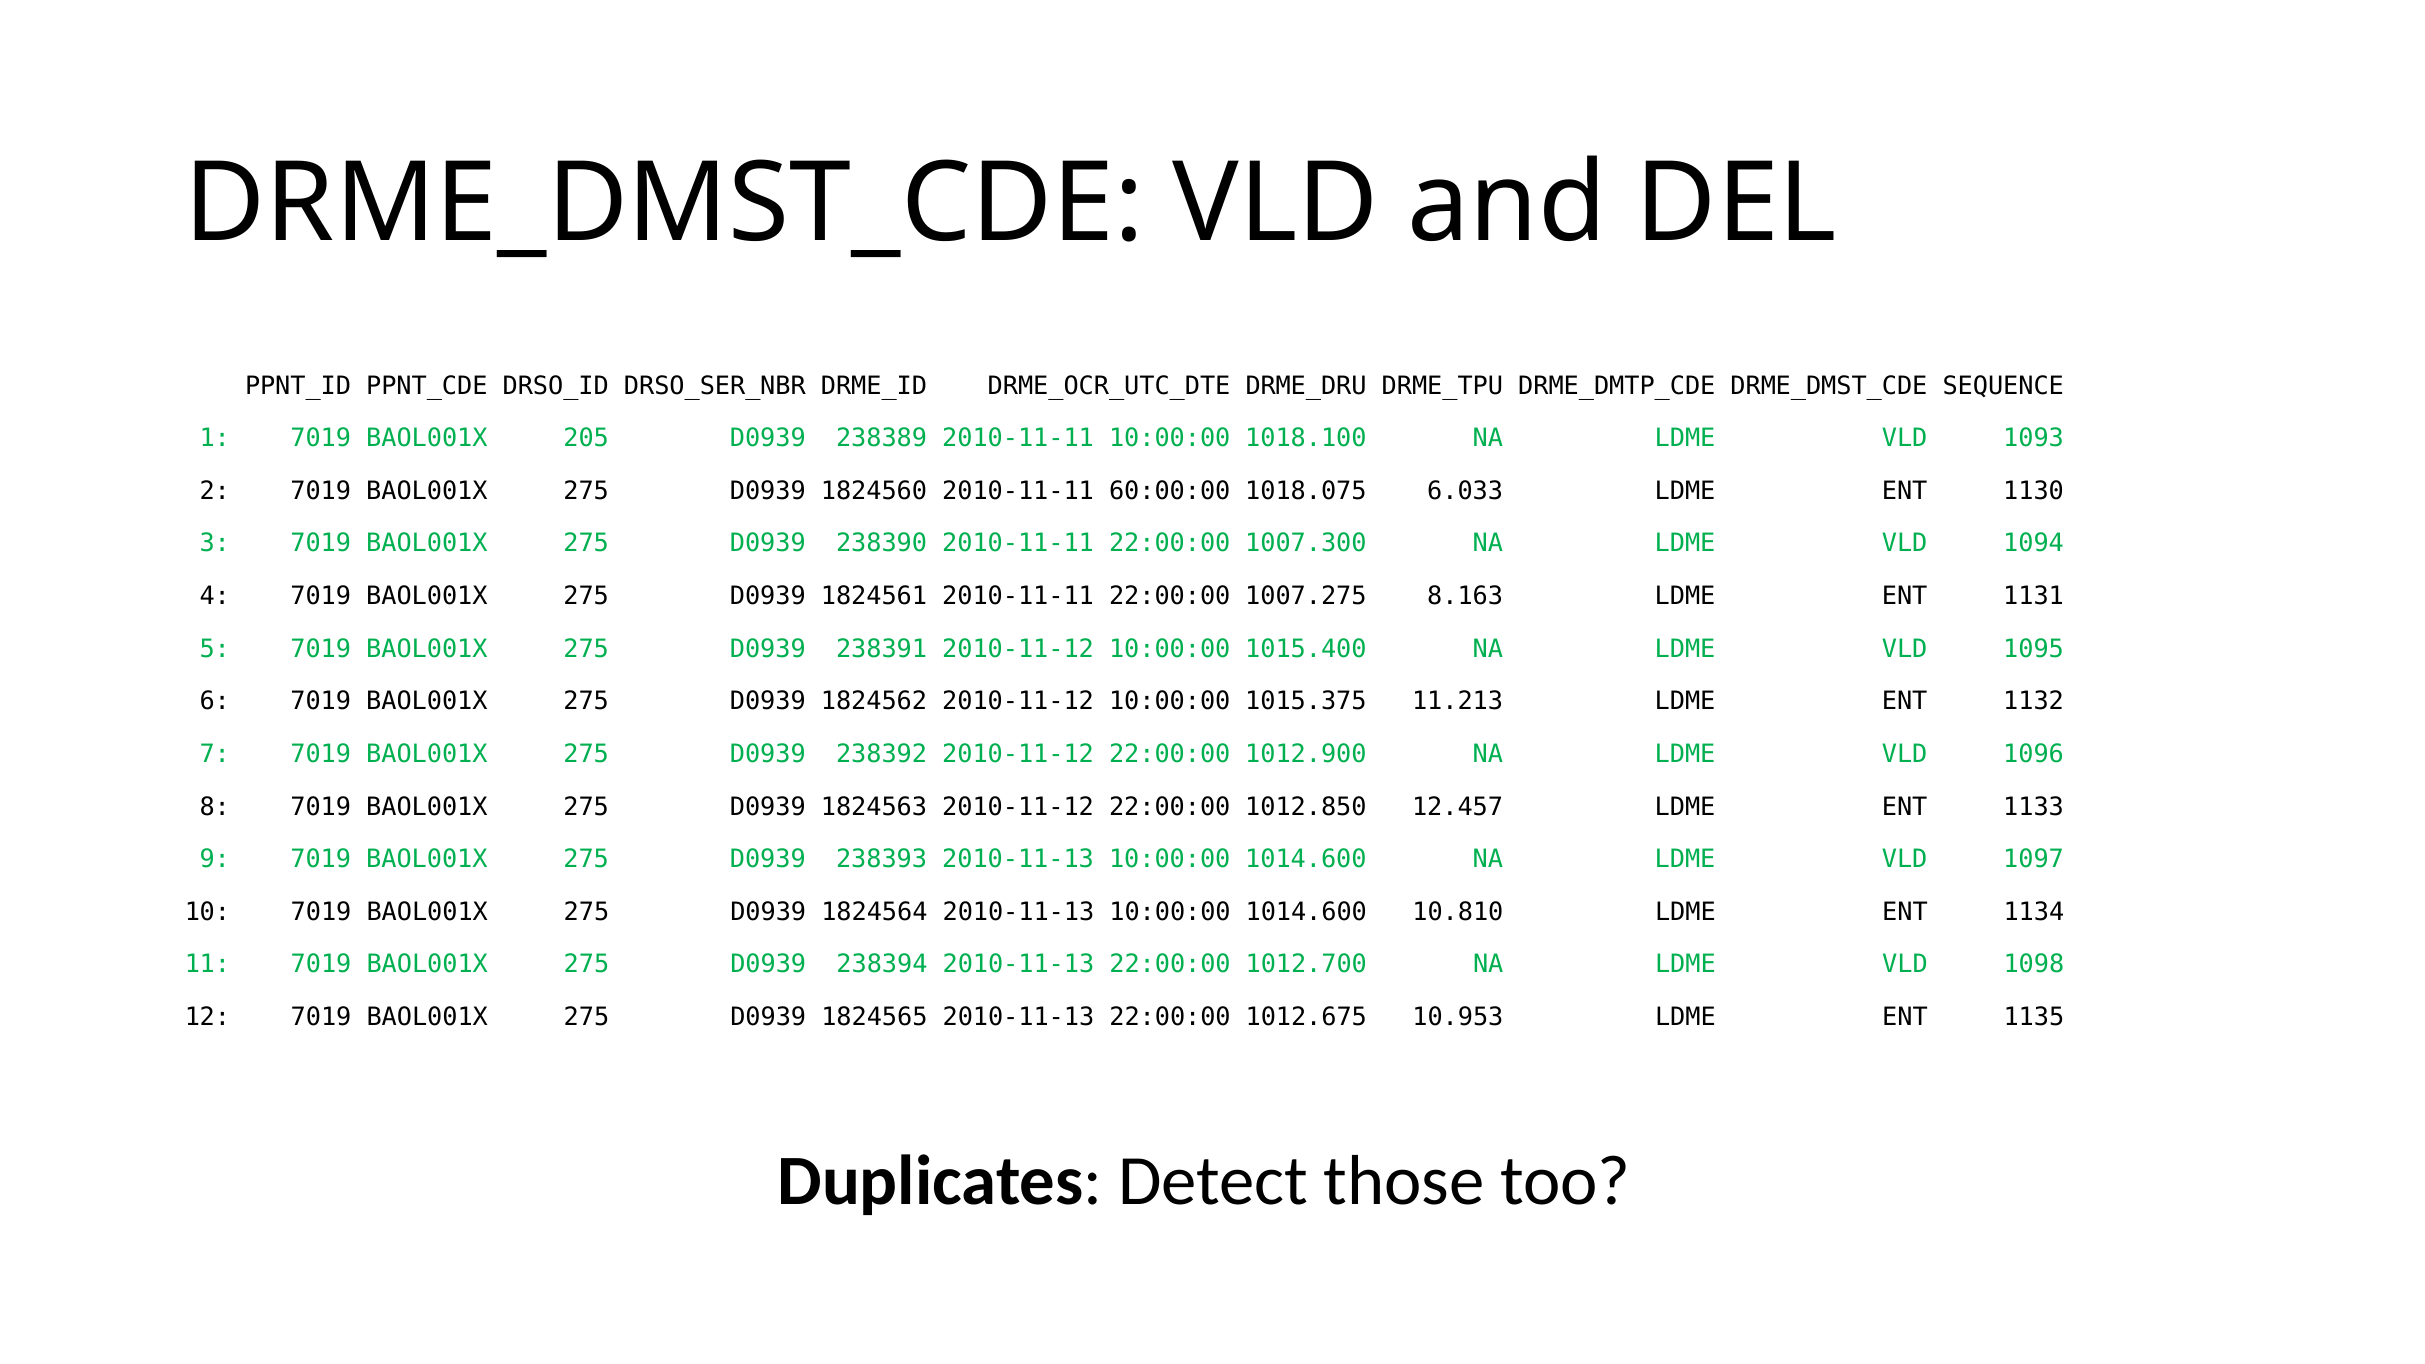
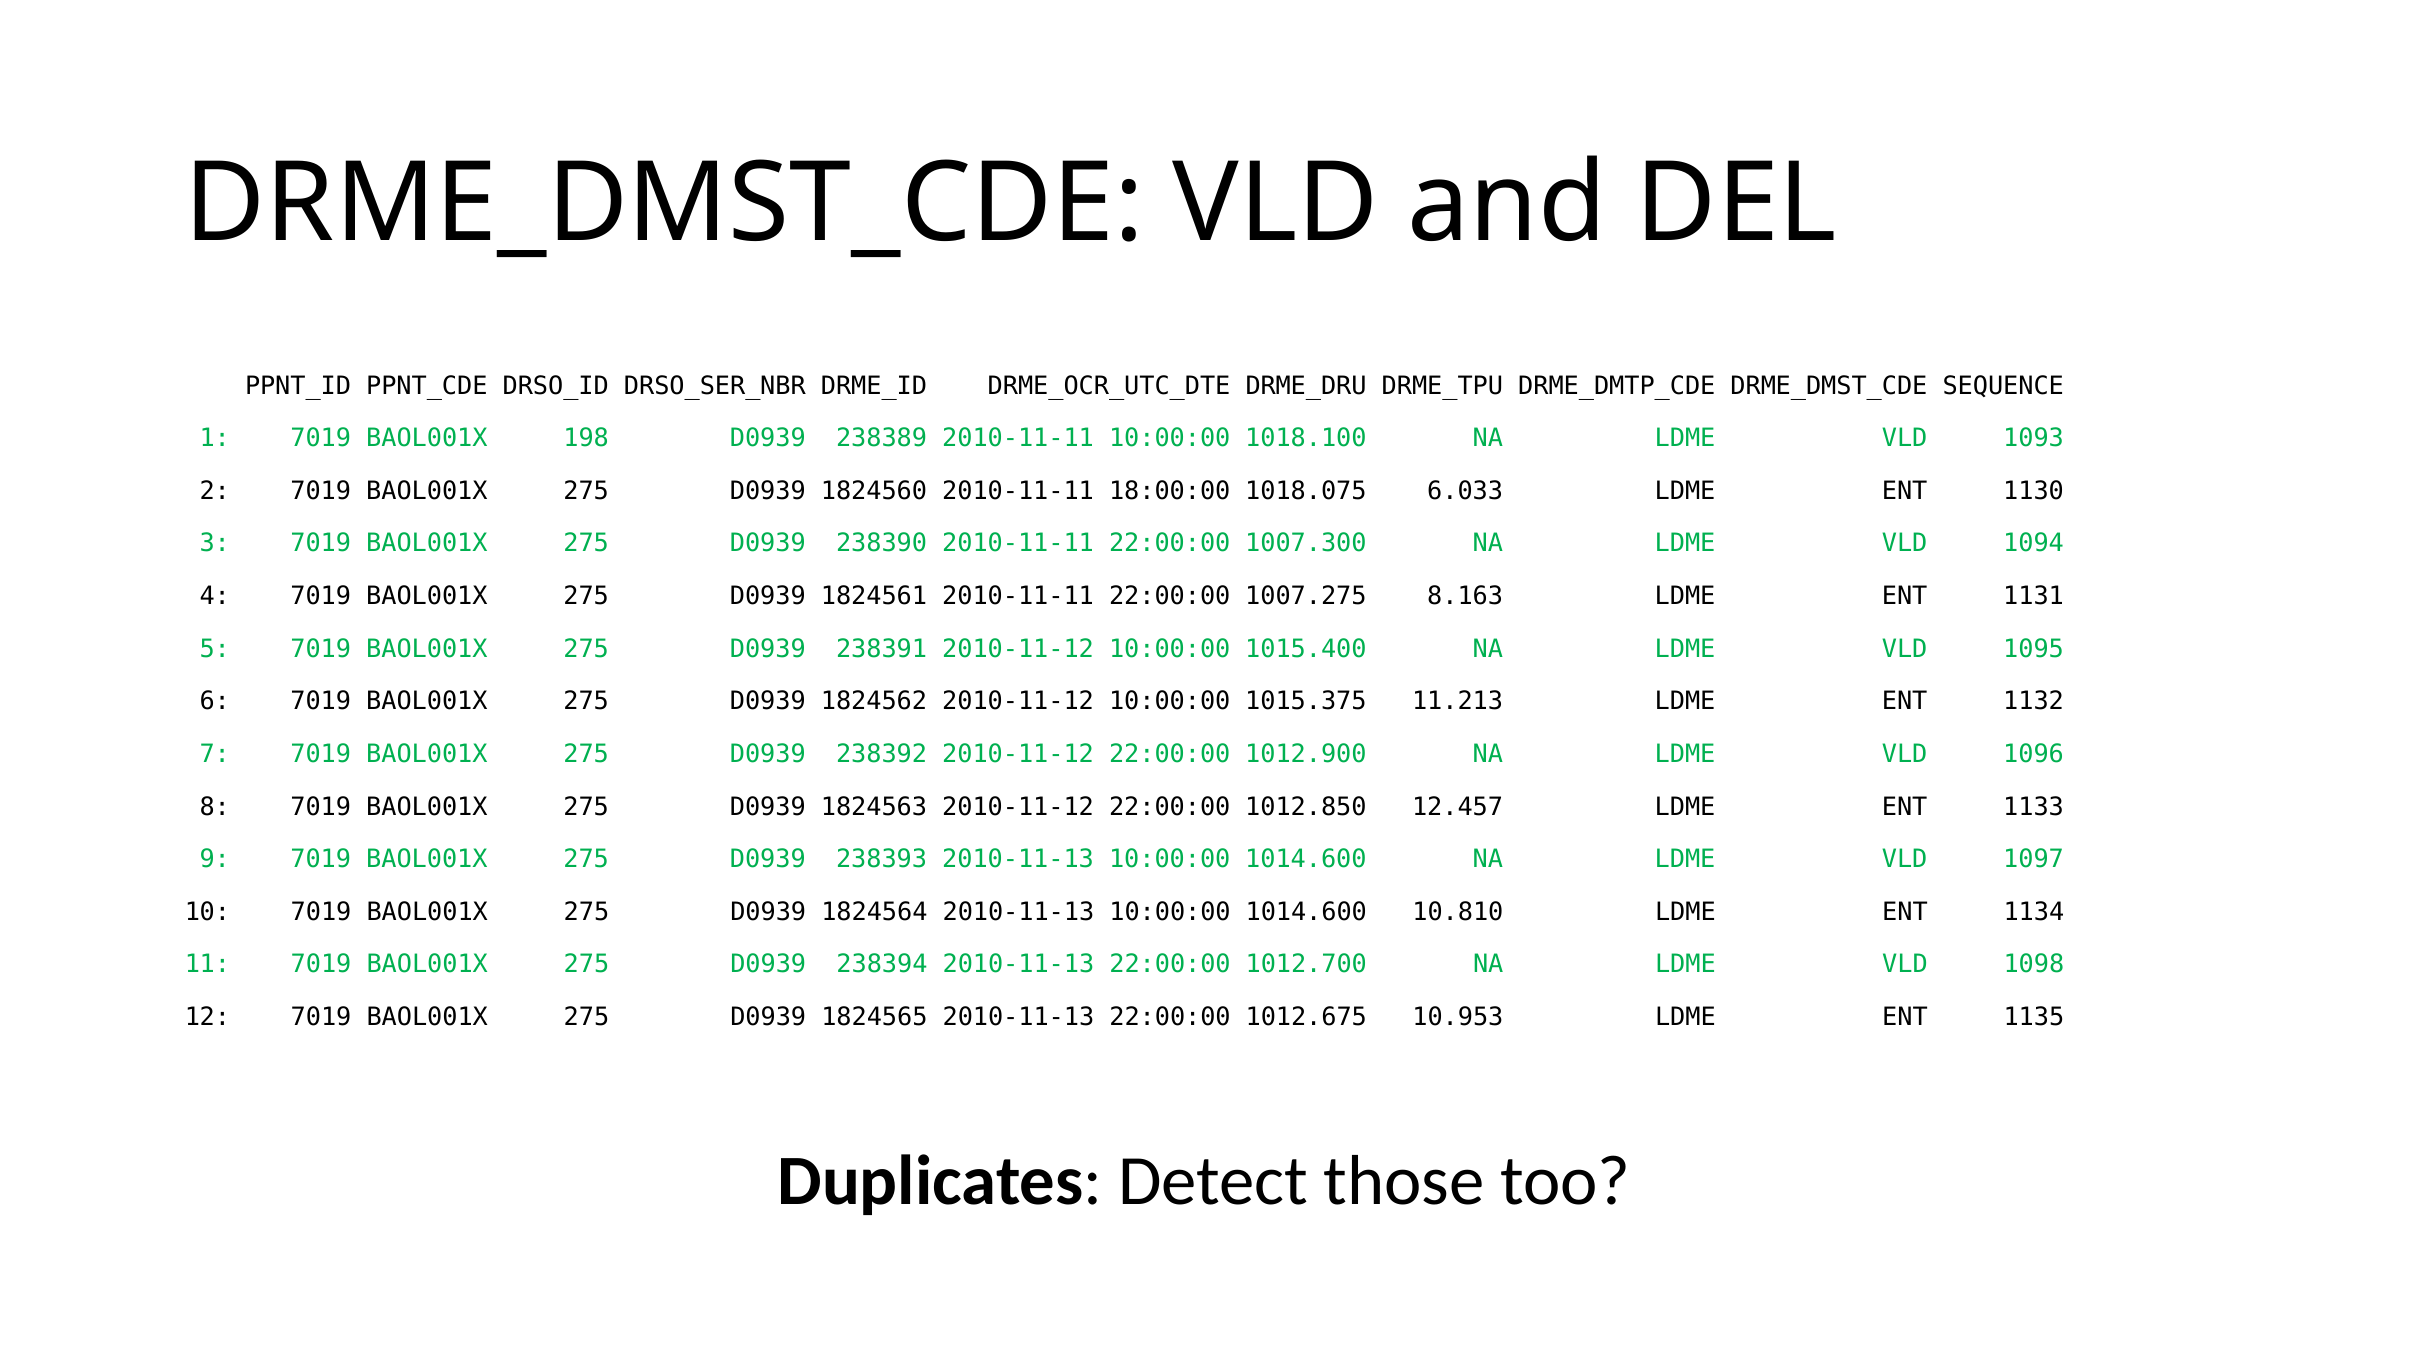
205: 205 -> 198
60:00:00: 60:00:00 -> 18:00:00
